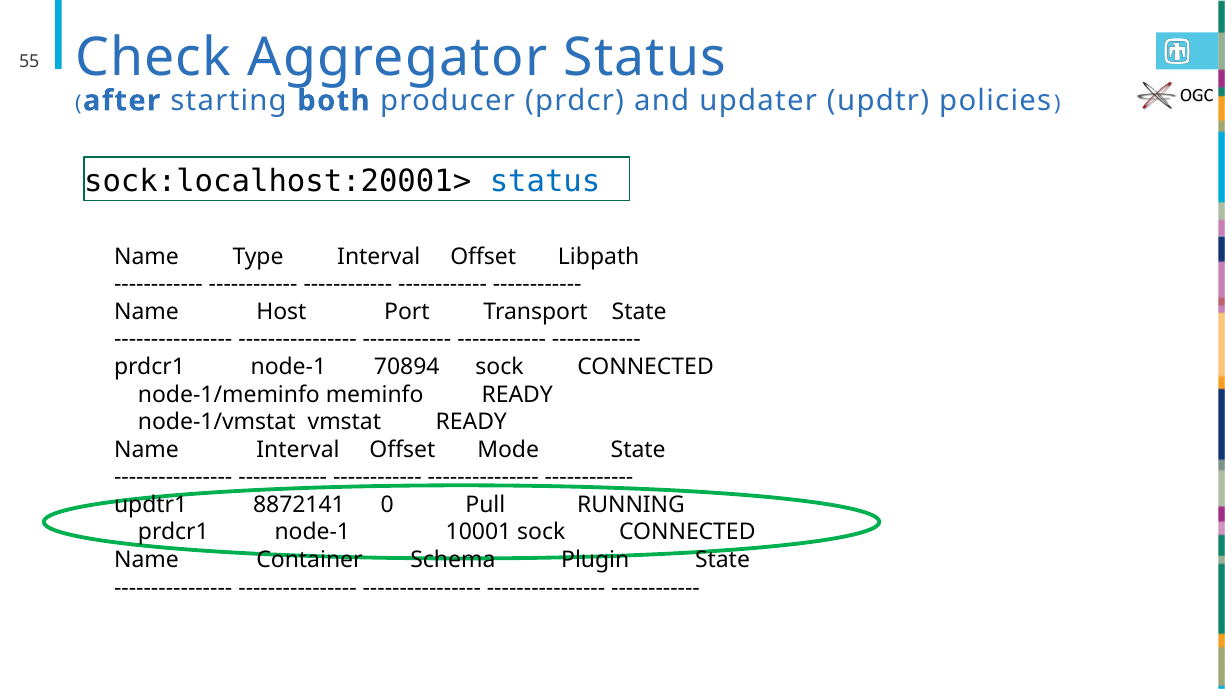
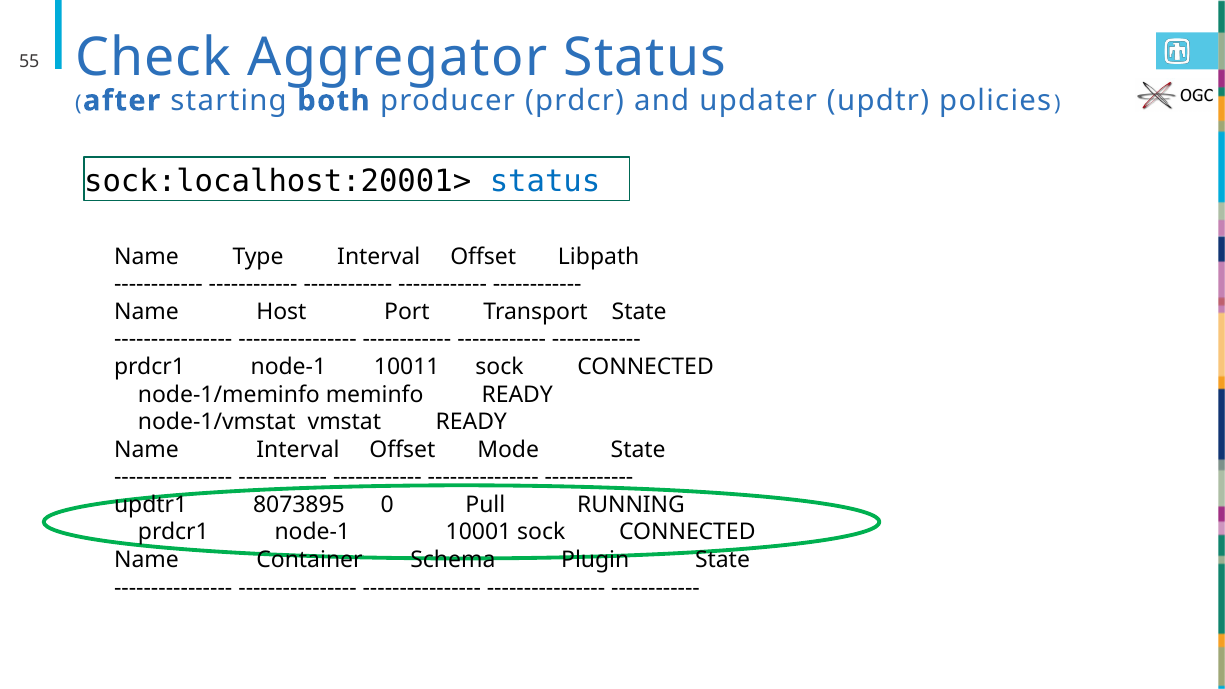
70894: 70894 -> 10011
8872141: 8872141 -> 8073895
